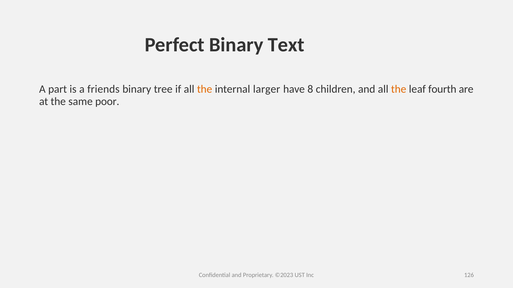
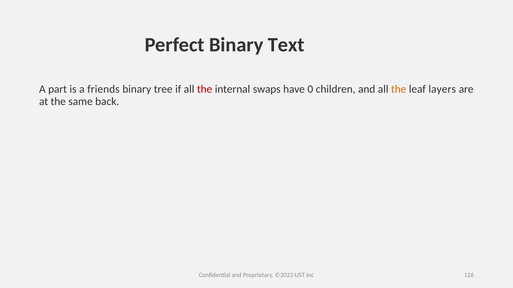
the at (205, 89) colour: orange -> red
larger: larger -> swaps
8: 8 -> 0
fourth: fourth -> layers
poor: poor -> back
